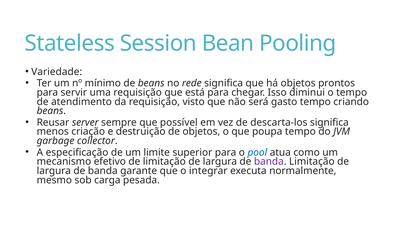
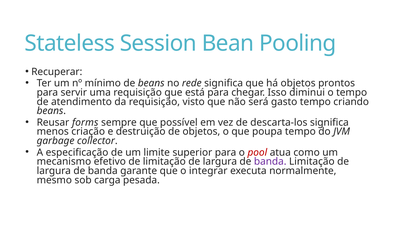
Variedade: Variedade -> Recuperar
server: server -> forms
pool colour: blue -> red
